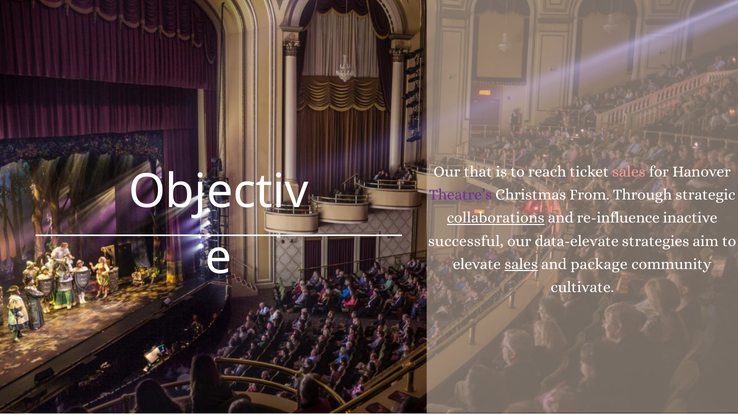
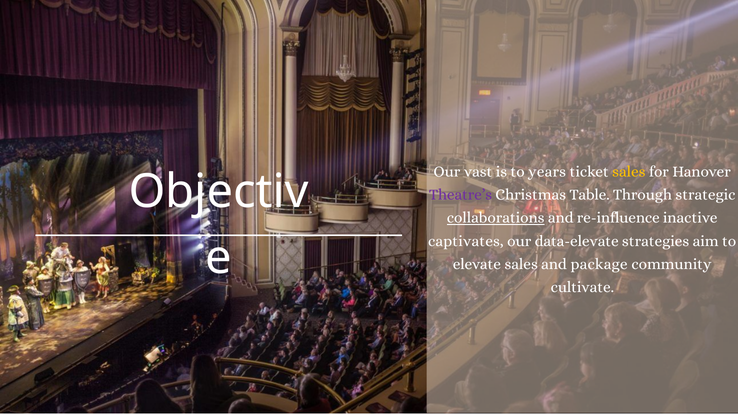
that: that -> vast
reach: reach -> years
sales at (629, 172) colour: pink -> yellow
From: From -> Table
successful: successful -> captivates
sales at (521, 264) underline: present -> none
